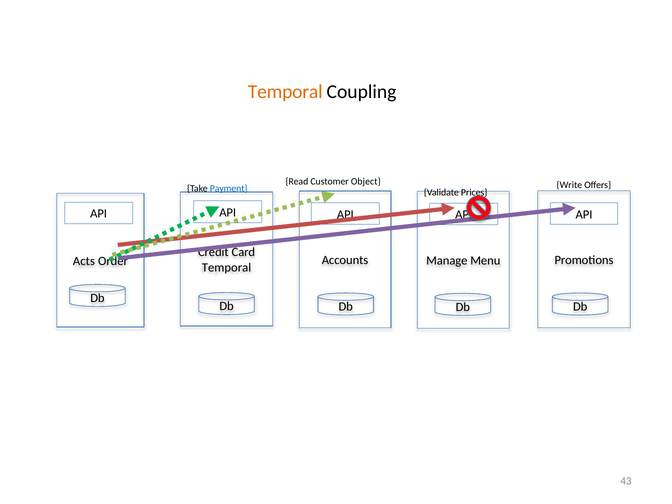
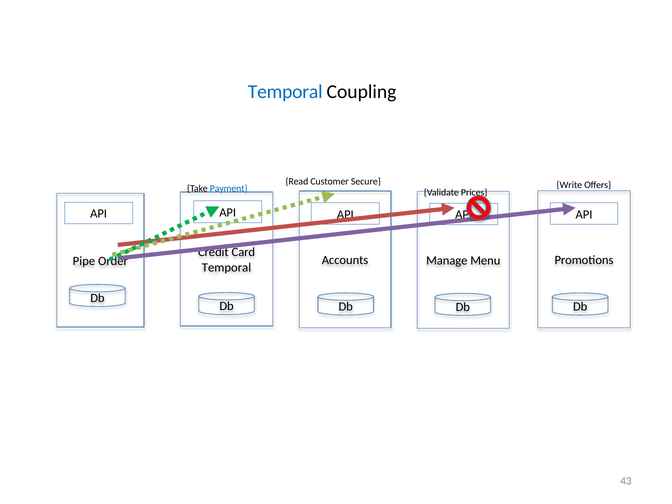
Temporal at (285, 92) colour: orange -> blue
Object: Object -> Secure
Acts: Acts -> Pipe
